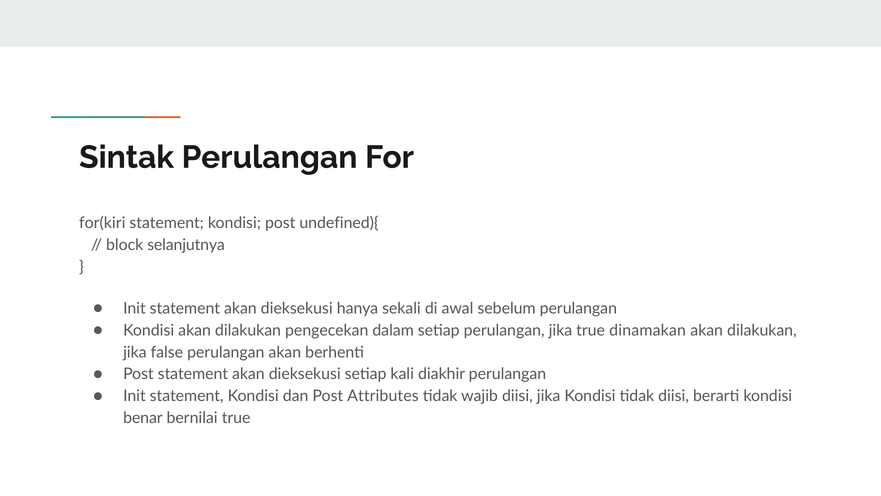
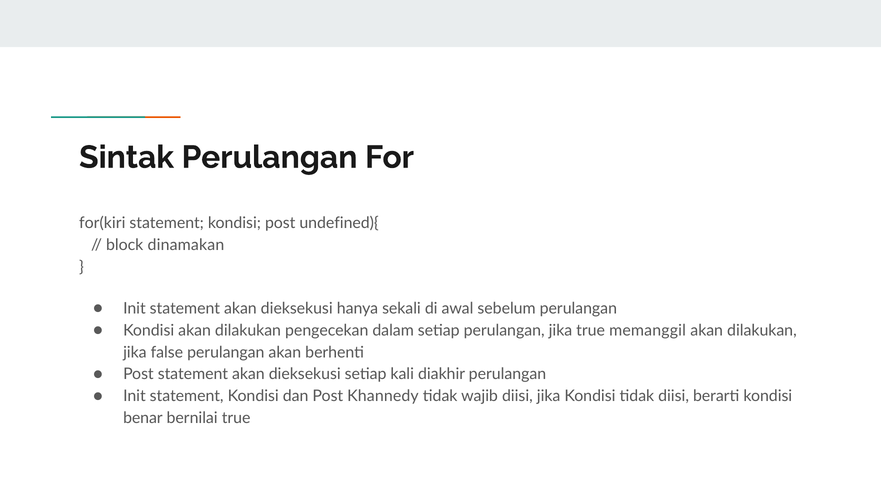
selanjutnya: selanjutnya -> dinamakan
dinamakan: dinamakan -> memanggil
Attributes: Attributes -> Khannedy
